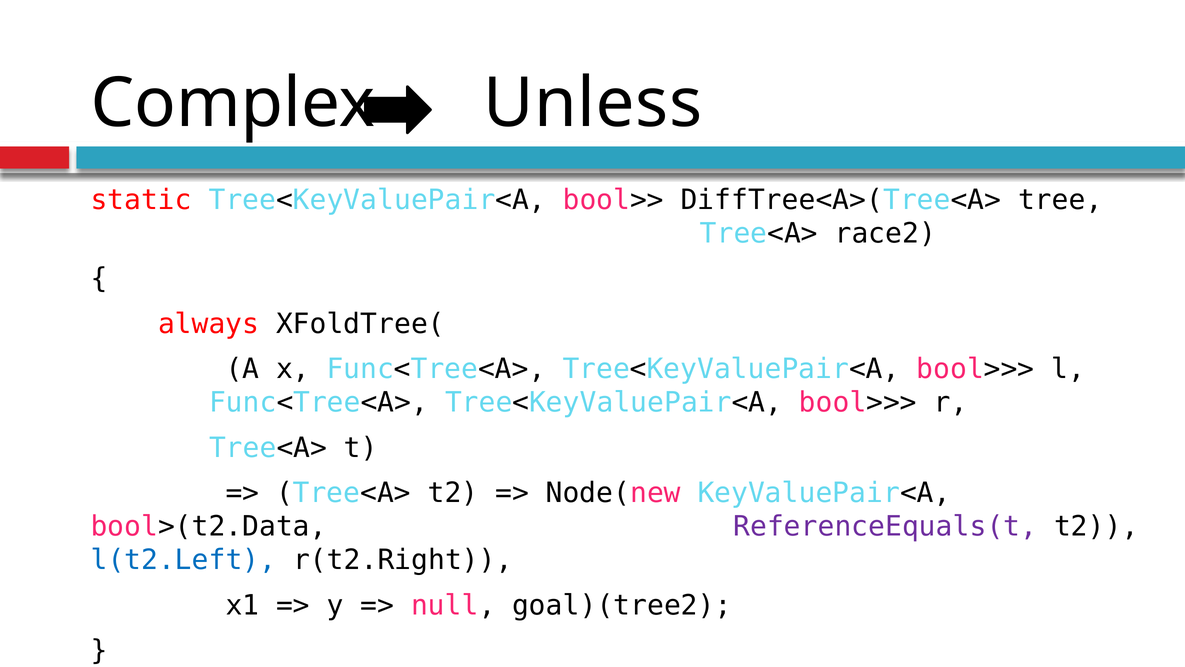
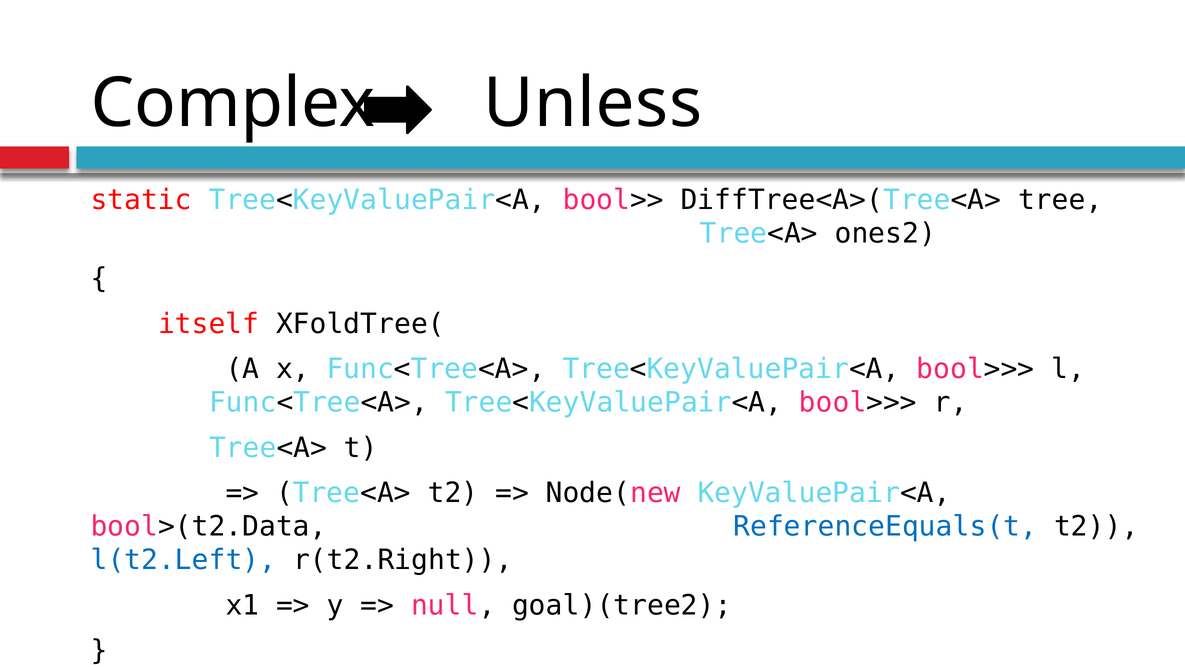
race2: race2 -> ones2
always: always -> itself
ReferenceEquals(t colour: purple -> blue
